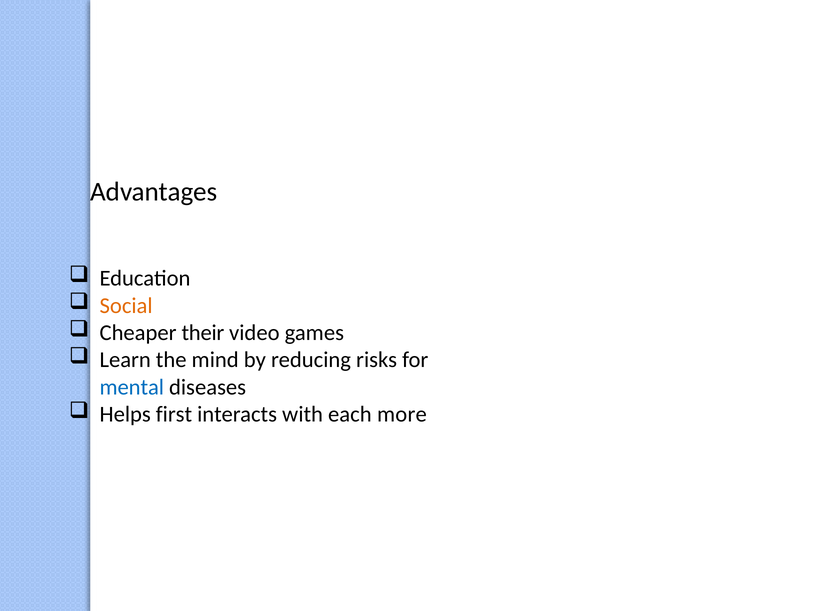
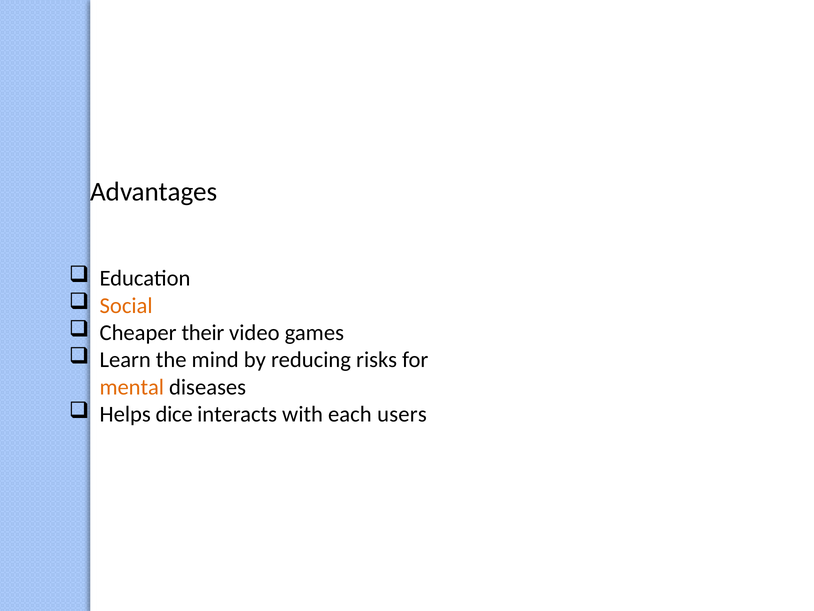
mental colour: blue -> orange
first: first -> dice
more: more -> users
